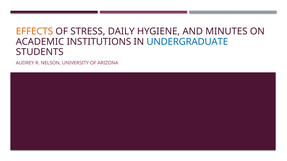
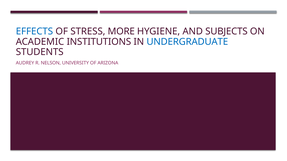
EFFECTS colour: orange -> blue
DAILY: DAILY -> MORE
MINUTES: MINUTES -> SUBJECTS
